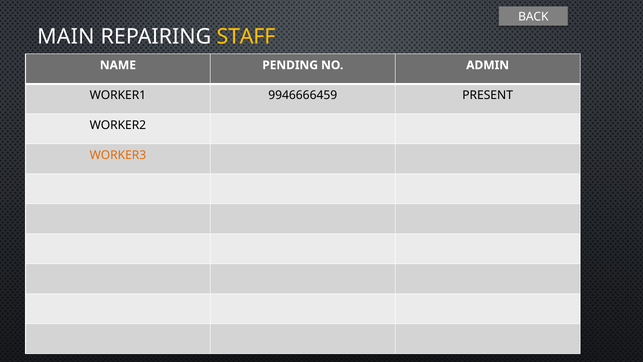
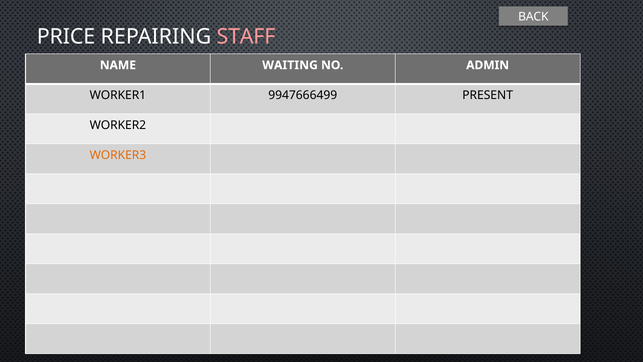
MAIN: MAIN -> PRICE
STAFF colour: yellow -> pink
PENDING: PENDING -> WAITING
9946666459: 9946666459 -> 9947666499
